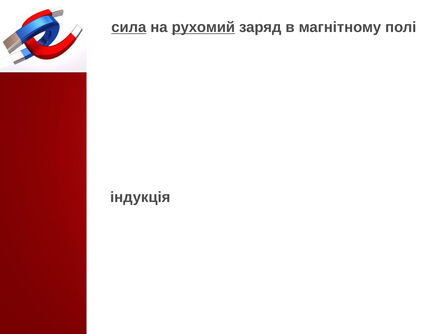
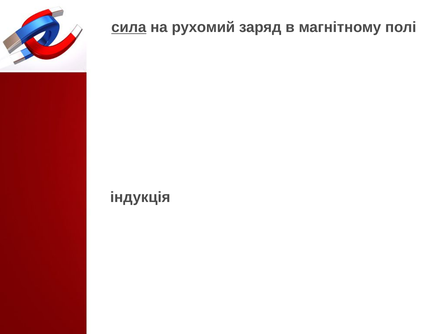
рухомий underline: present -> none
